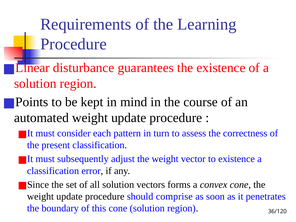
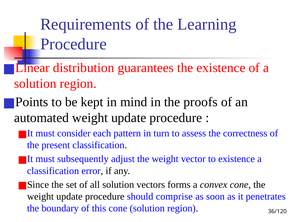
disturbance: disturbance -> distribution
course: course -> proofs
